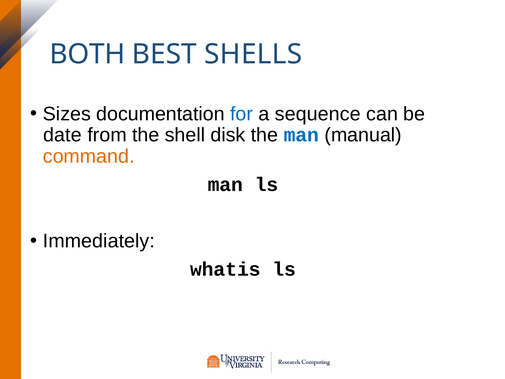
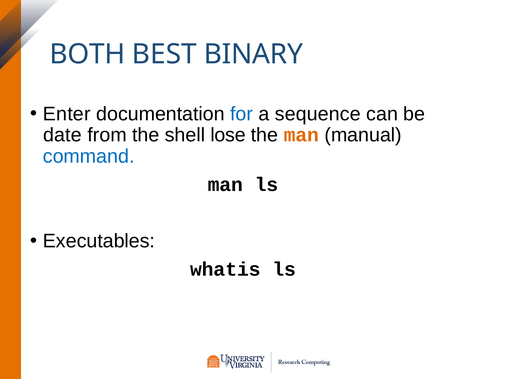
SHELLS: SHELLS -> BINARY
Sizes: Sizes -> Enter
disk: disk -> lose
man at (301, 135) colour: blue -> orange
command colour: orange -> blue
Immediately: Immediately -> Executables
